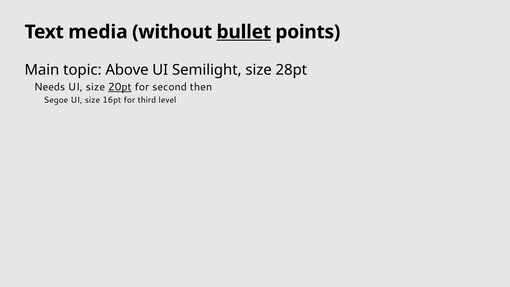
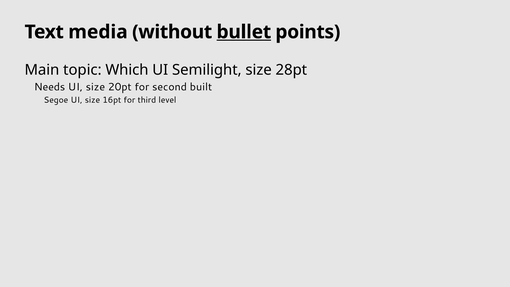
Above: Above -> Which
20pt underline: present -> none
then: then -> built
